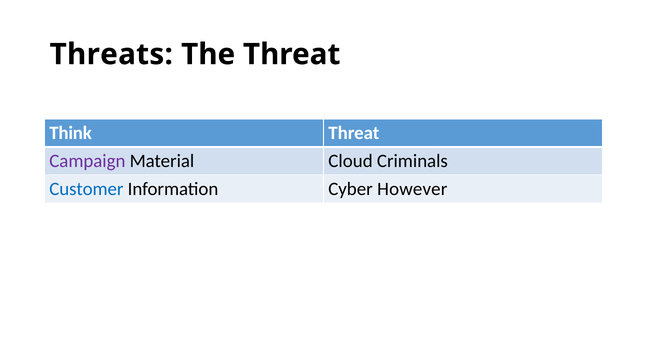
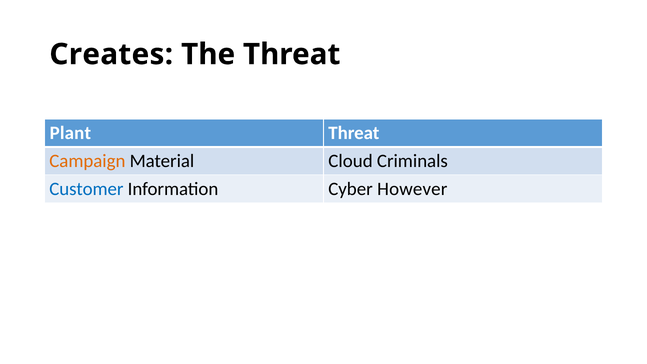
Threats: Threats -> Creates
Think: Think -> Plant
Campaign colour: purple -> orange
